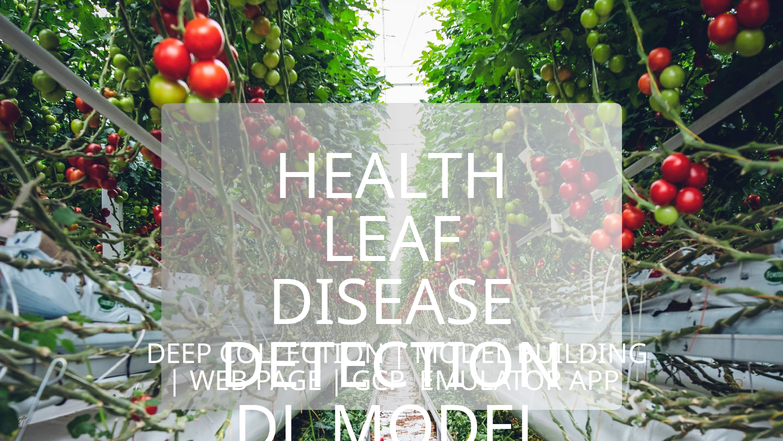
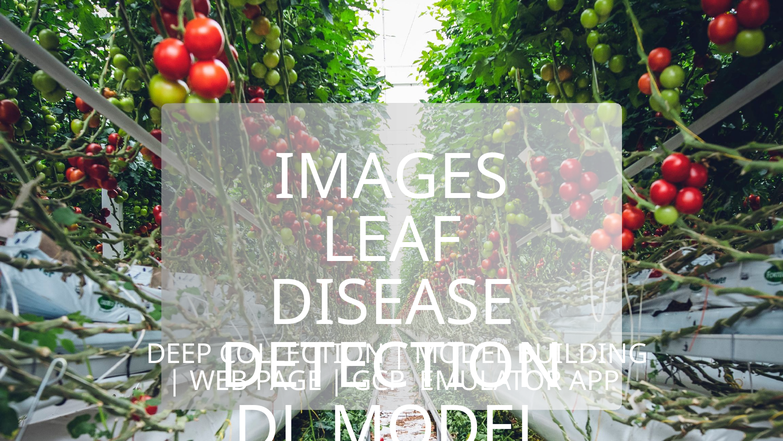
HEALTH: HEALTH -> IMAGES
